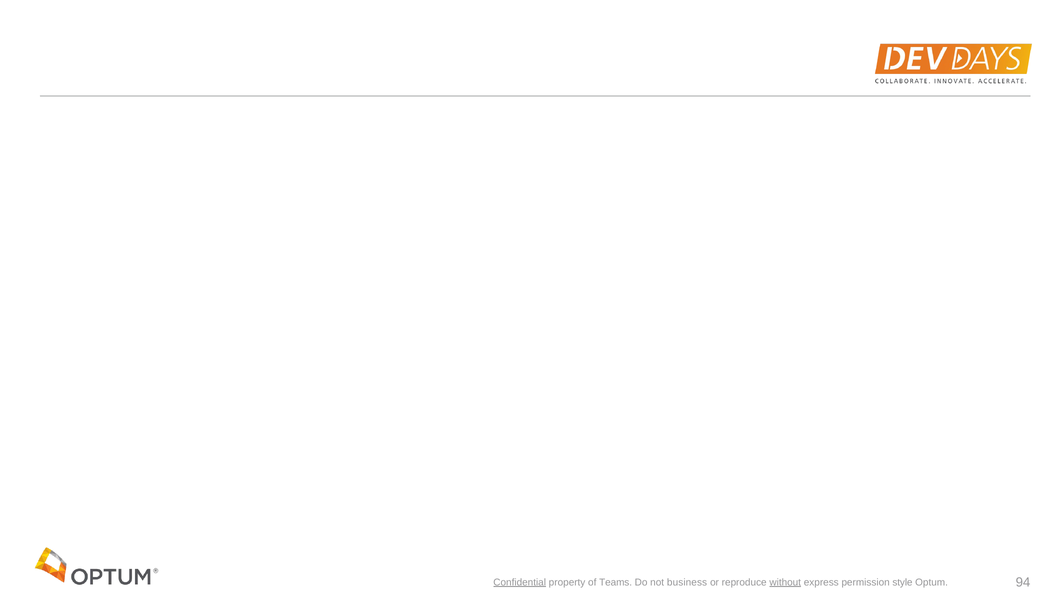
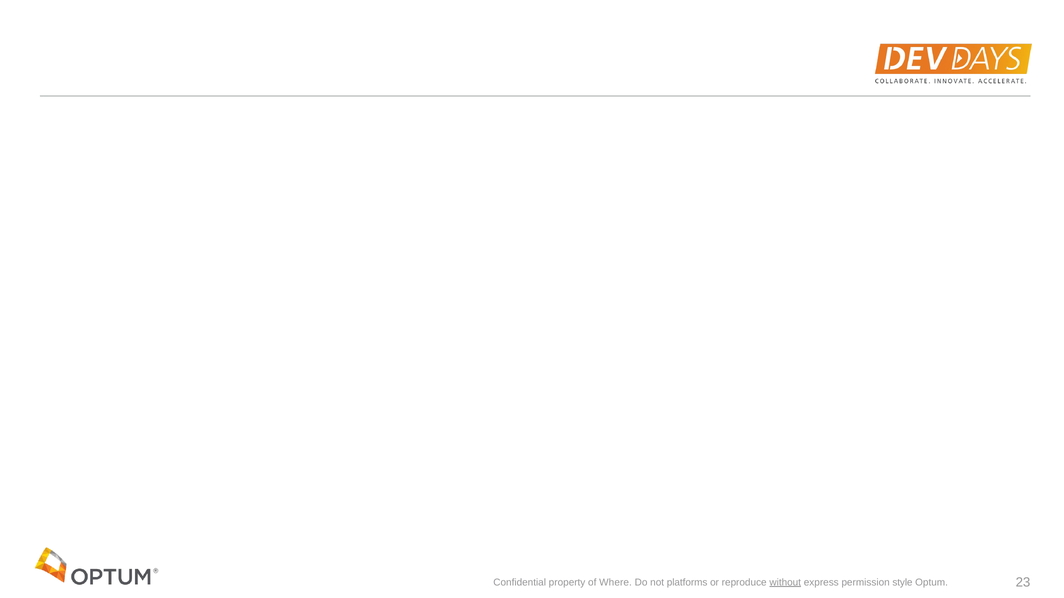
Confidential underline: present -> none
Teams: Teams -> Where
business: business -> platforms
94: 94 -> 23
